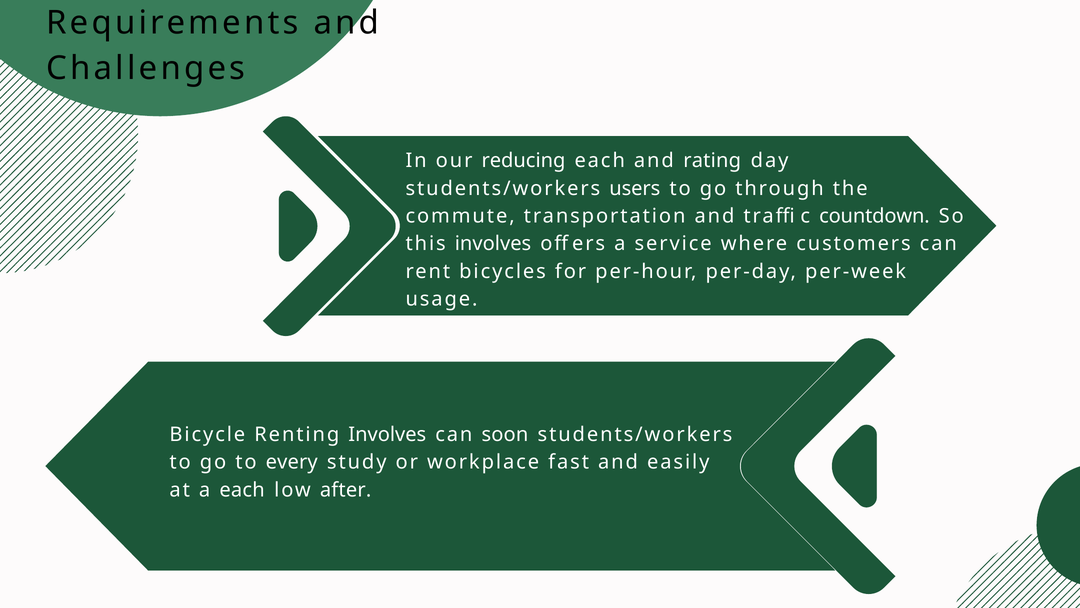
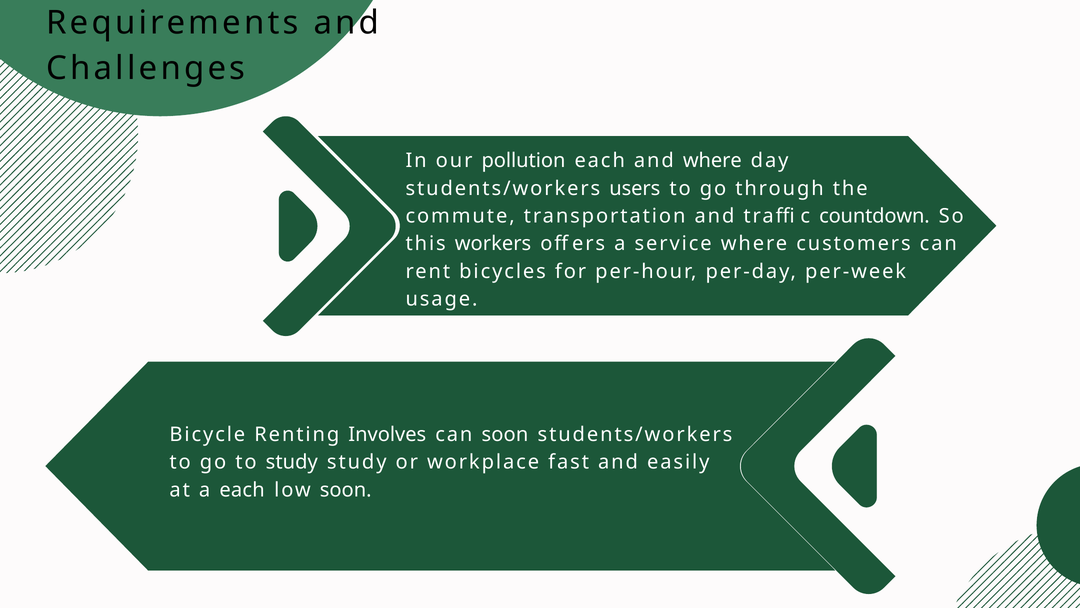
reducing: reducing -> pollution
and rating: rating -> where
this involves: involves -> workers
to every: every -> study
low after: after -> soon
